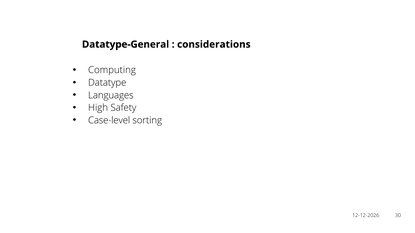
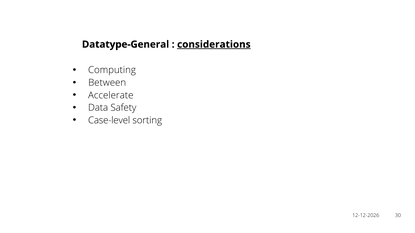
considerations underline: none -> present
Datatype: Datatype -> Between
Languages: Languages -> Accelerate
High: High -> Data
